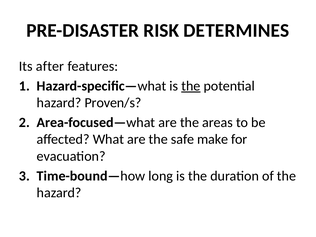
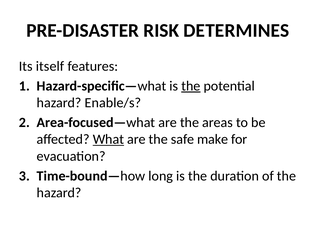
after: after -> itself
Proven/s: Proven/s -> Enable/s
What underline: none -> present
